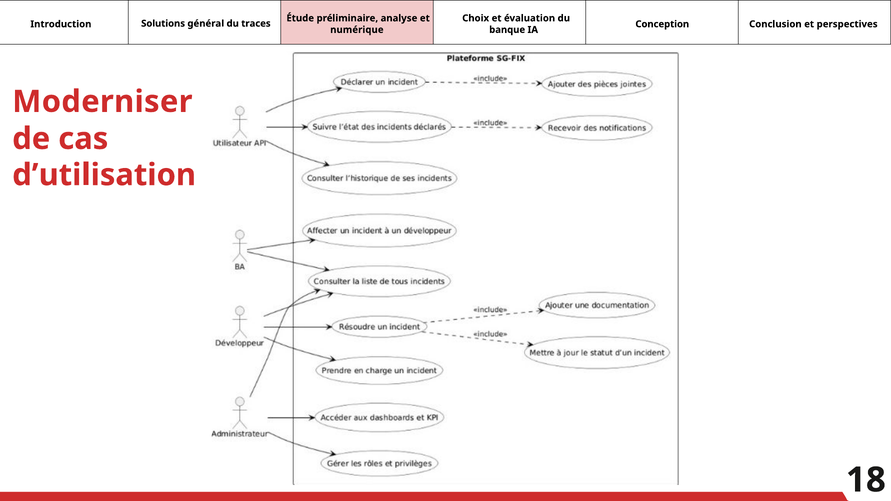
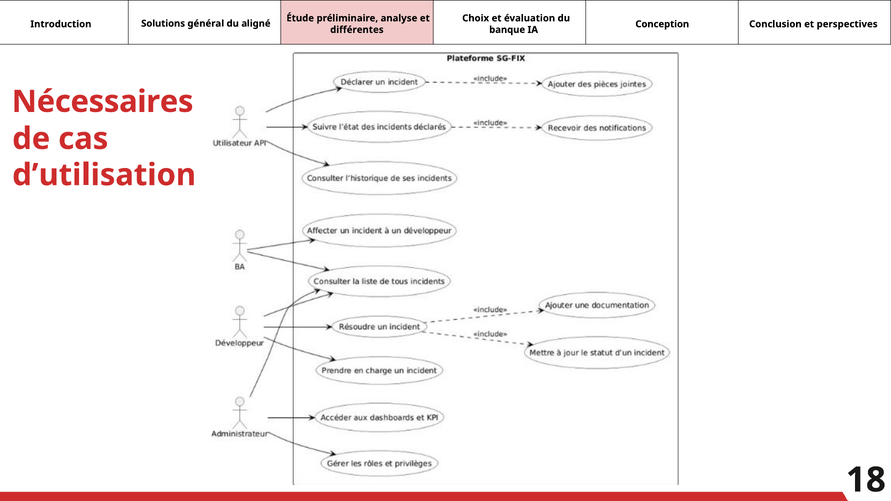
traces: traces -> aligné
numérique: numérique -> différentes
Moderniser: Moderniser -> Nécessaires
